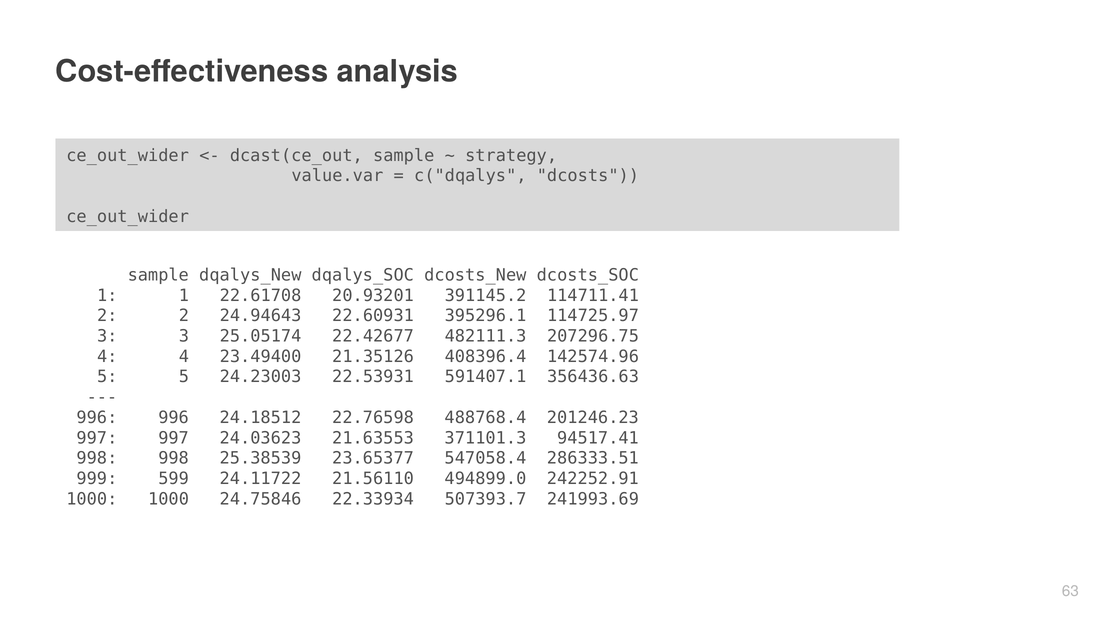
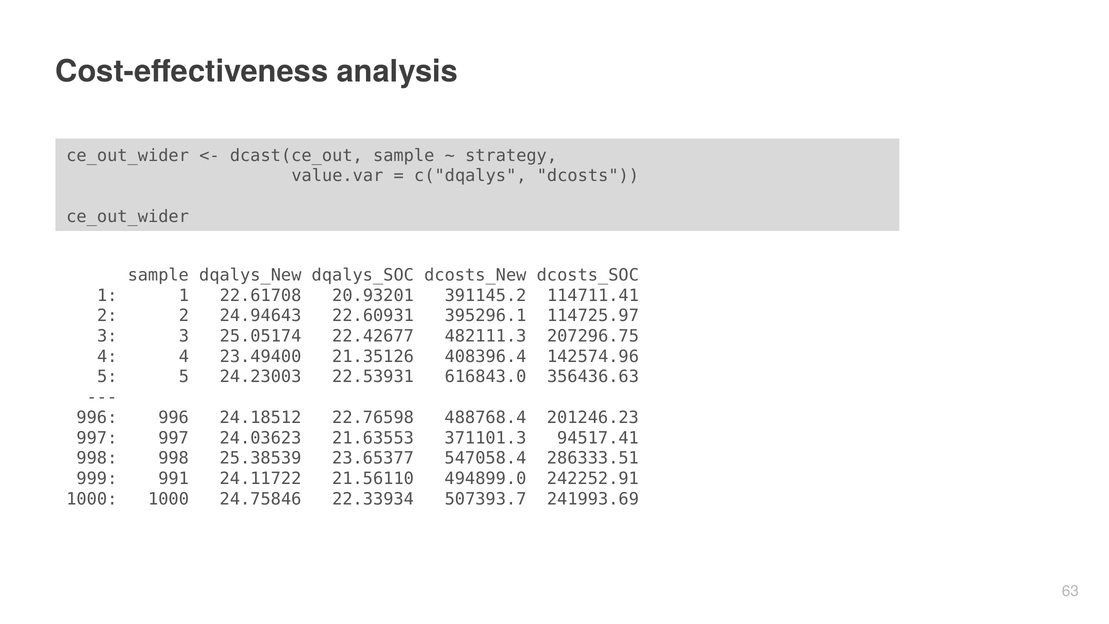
591407.1: 591407.1 -> 616843.0
599: 599 -> 991
